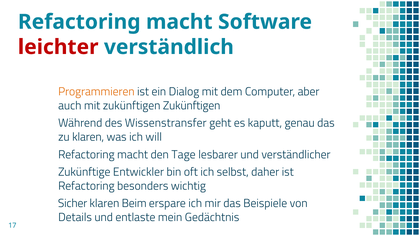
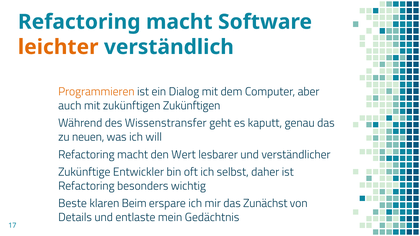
leichter colour: red -> orange
zu klaren: klaren -> neuen
Tage: Tage -> Wert
Sicher: Sicher -> Beste
Beispiele: Beispiele -> Zunächst
